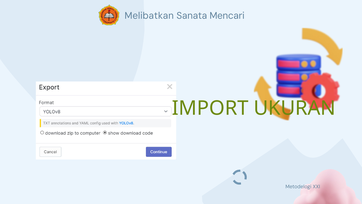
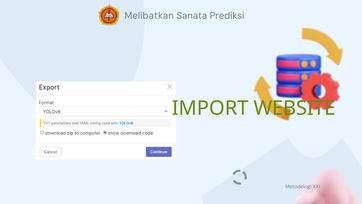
Mencari: Mencari -> Prediksi
UKURAN: UKURAN -> WEBSITE
